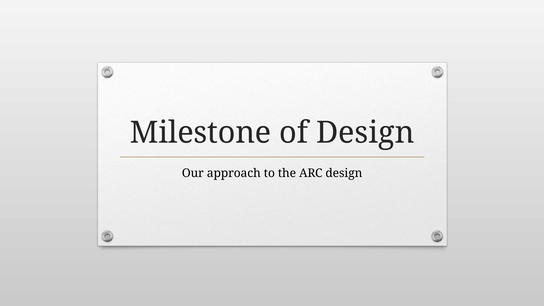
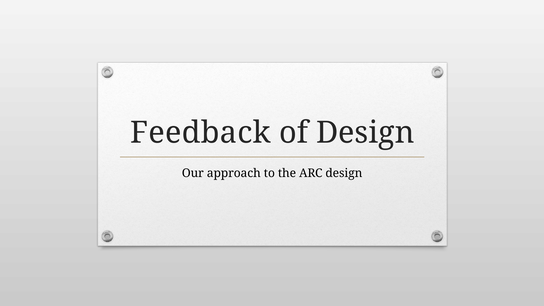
Milestone: Milestone -> Feedback
